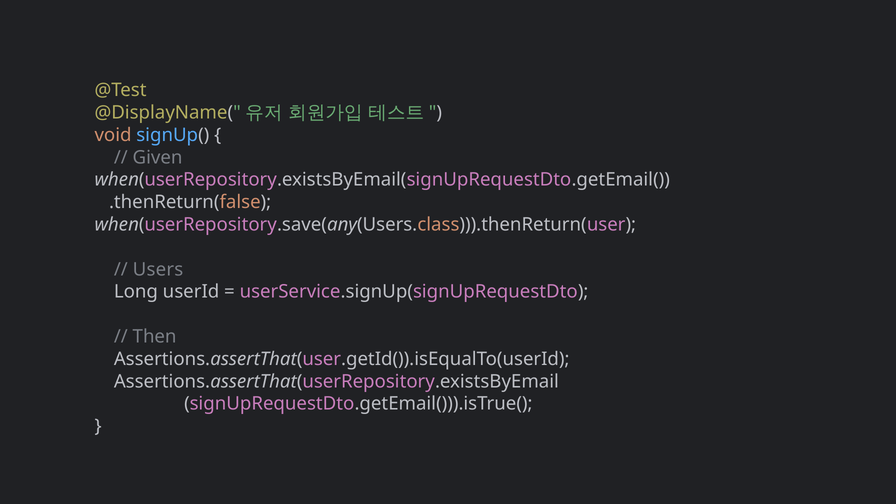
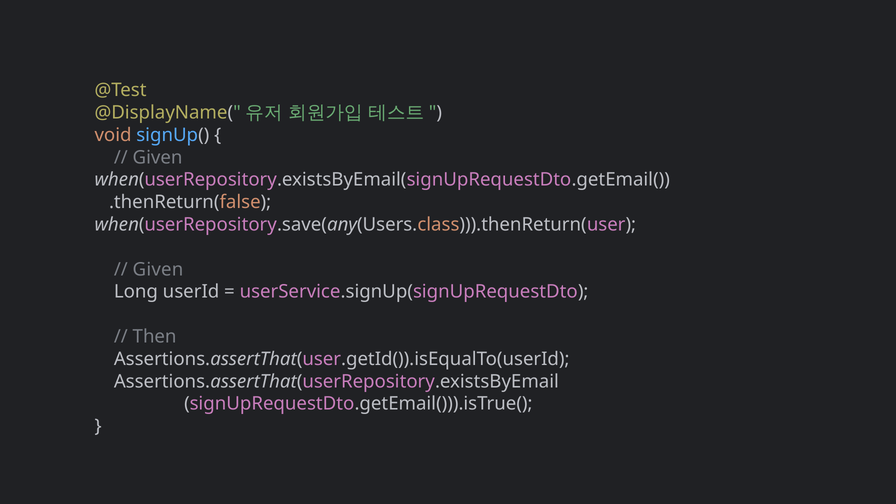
Users at (158, 269): Users -> Given
